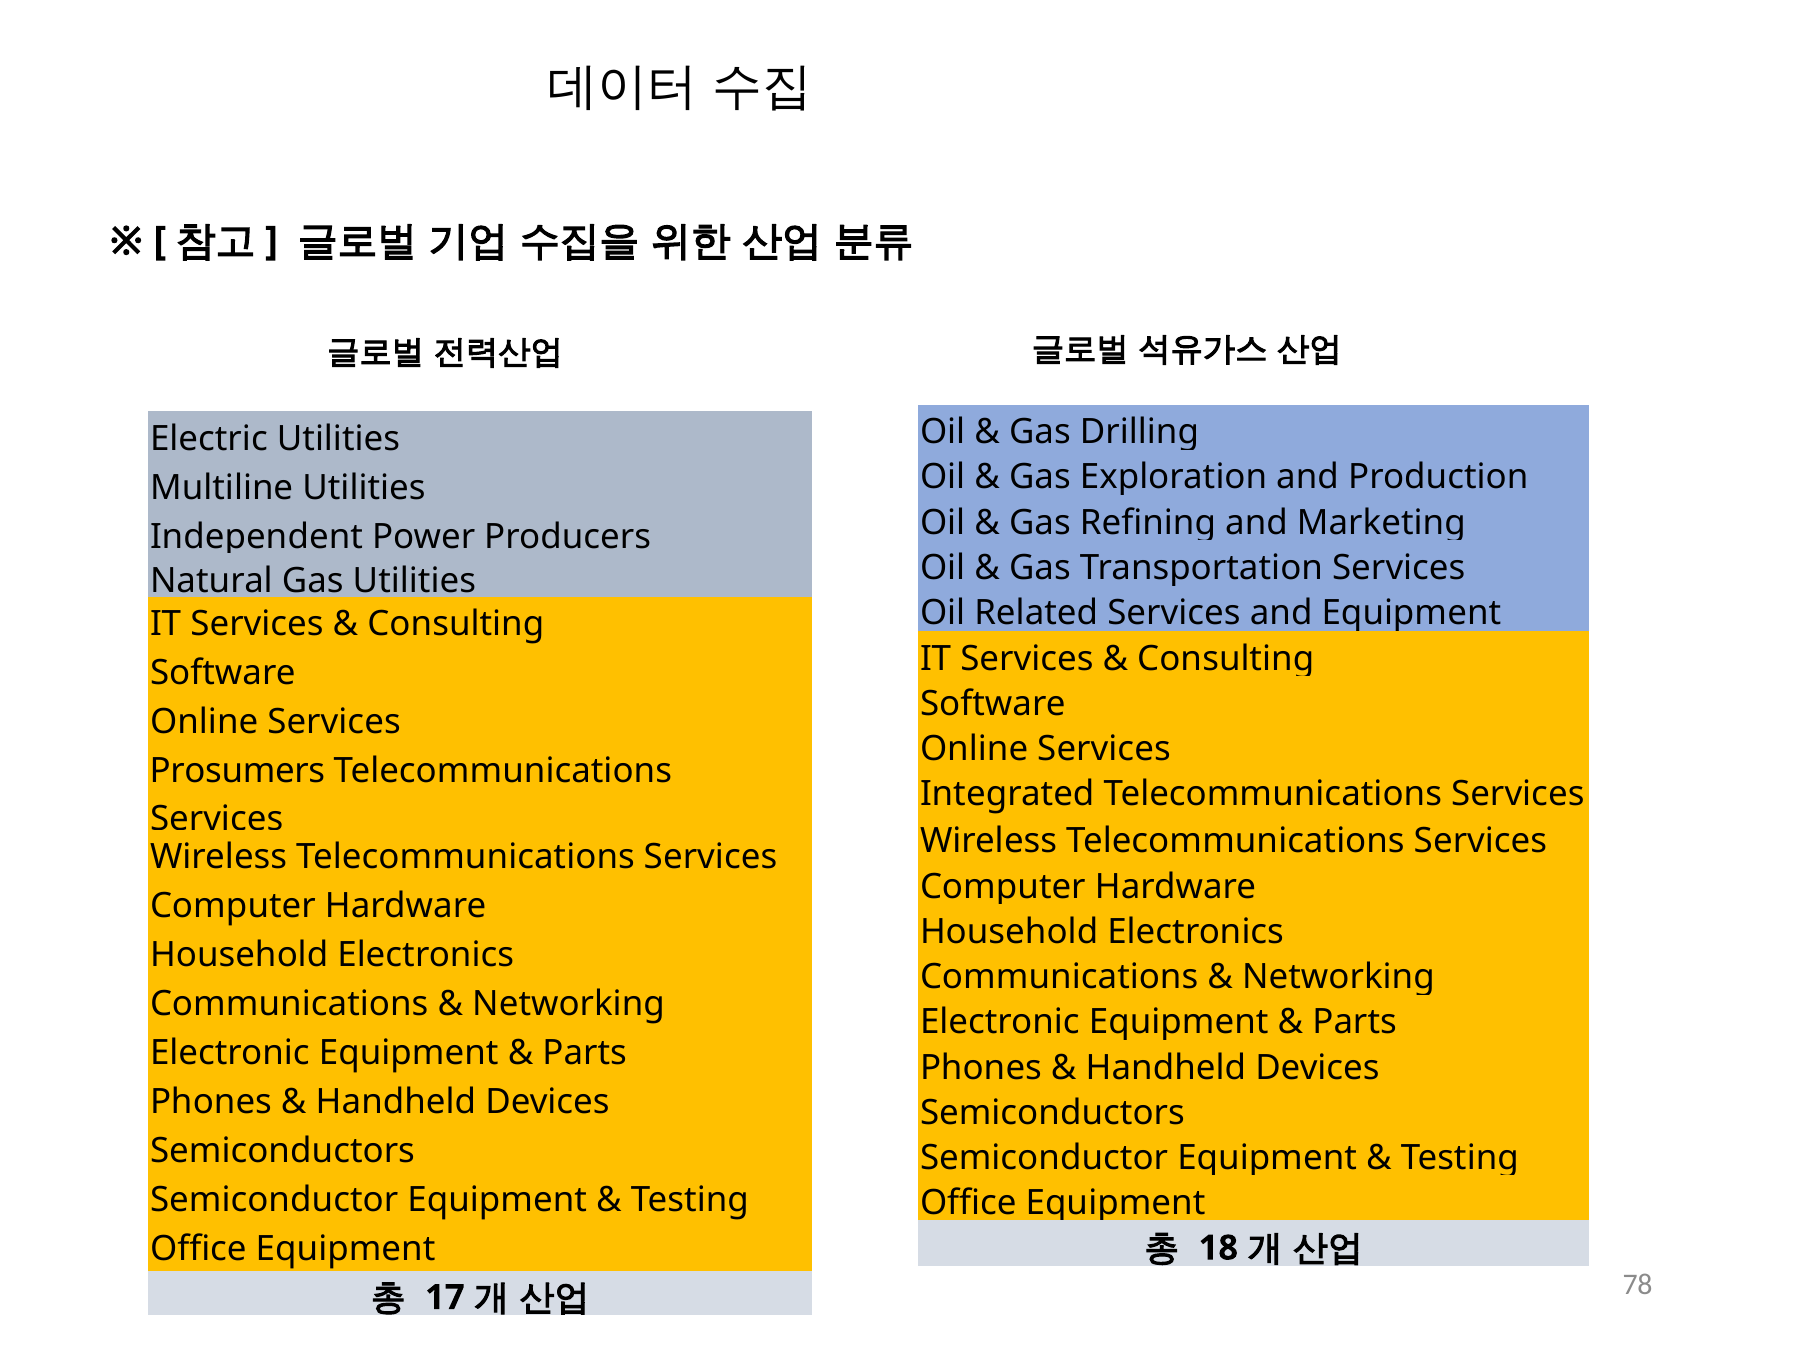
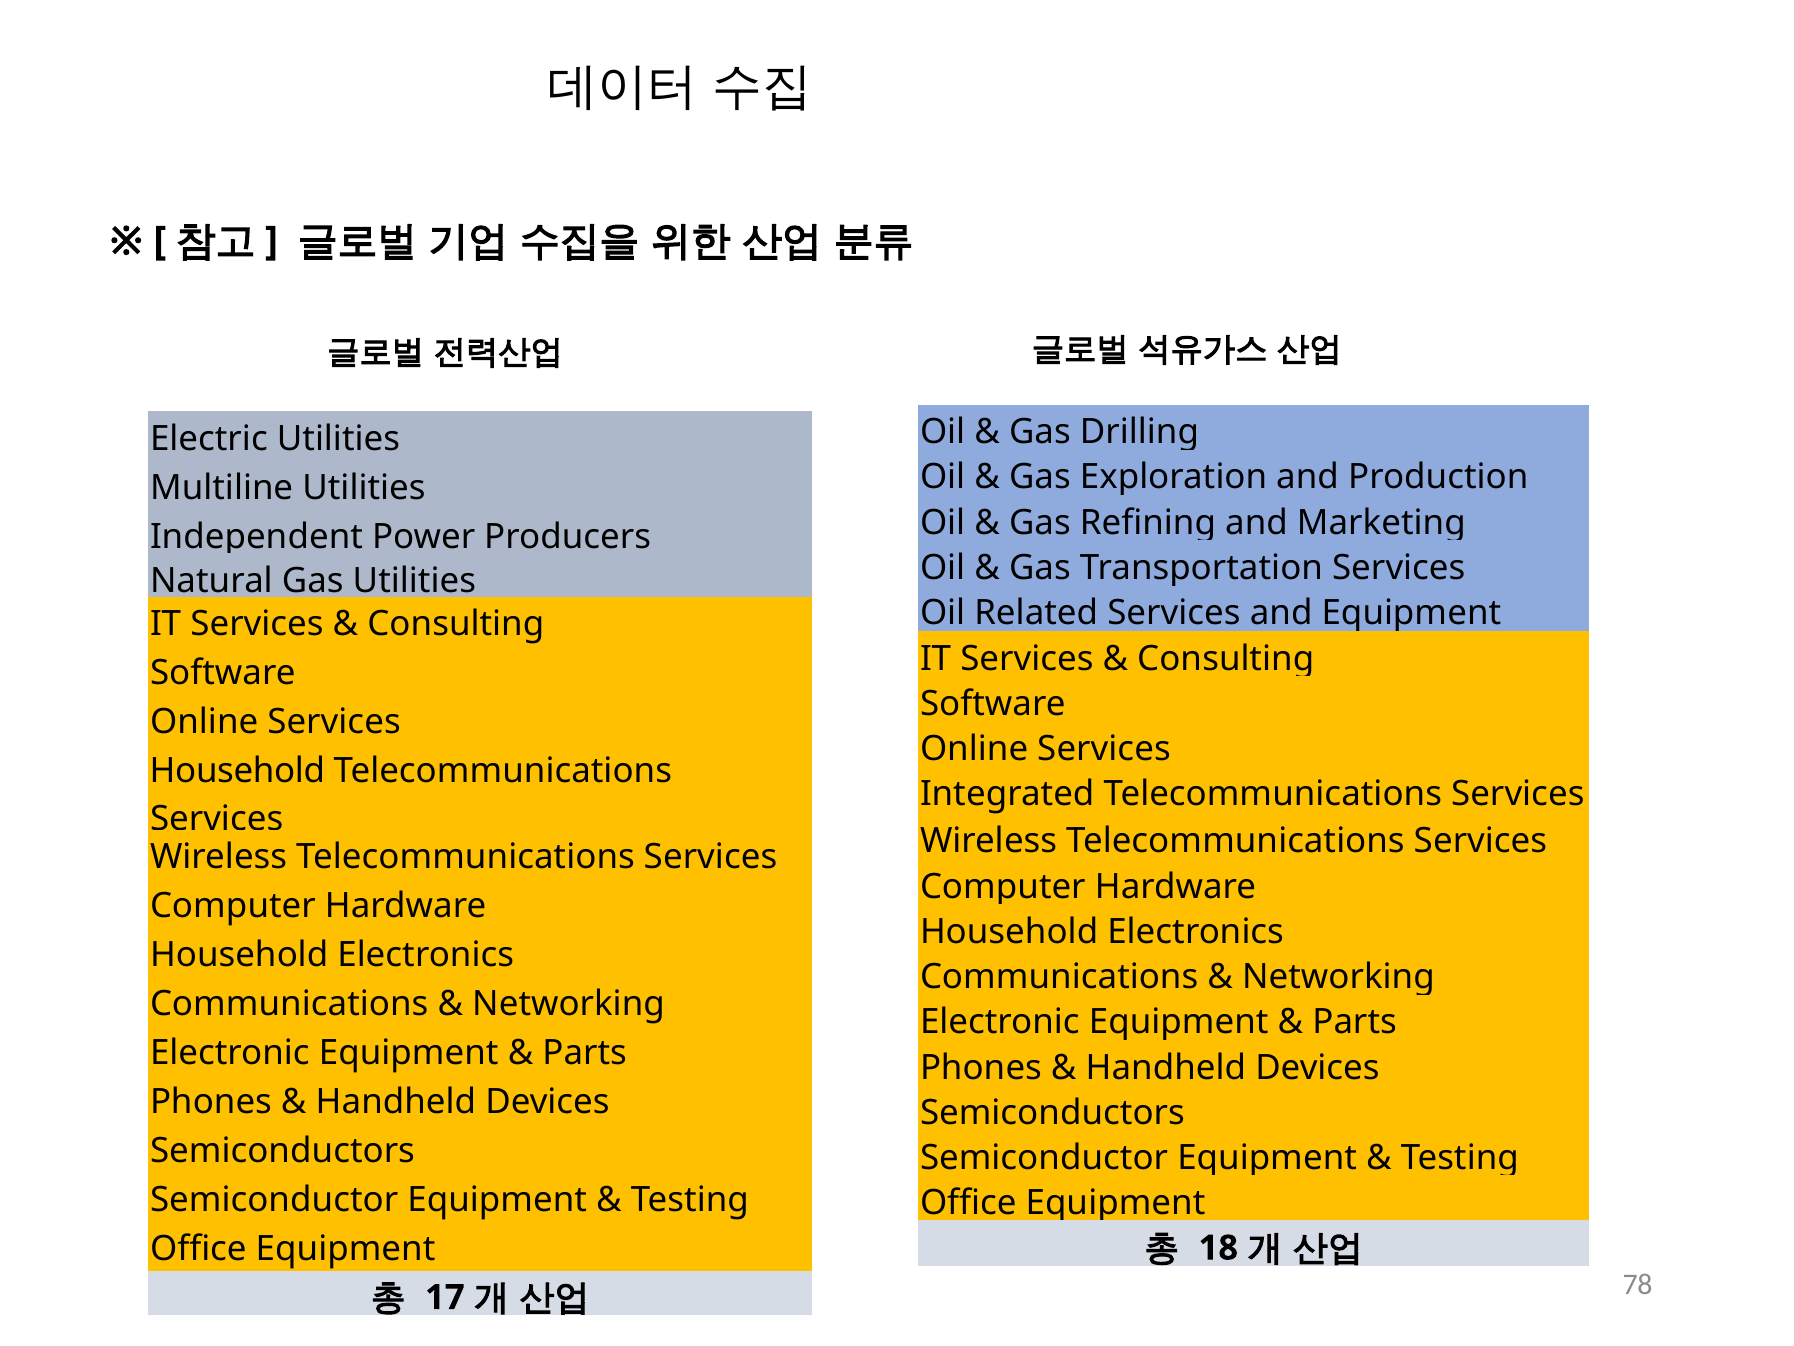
Prosumers at (237, 771): Prosumers -> Household
